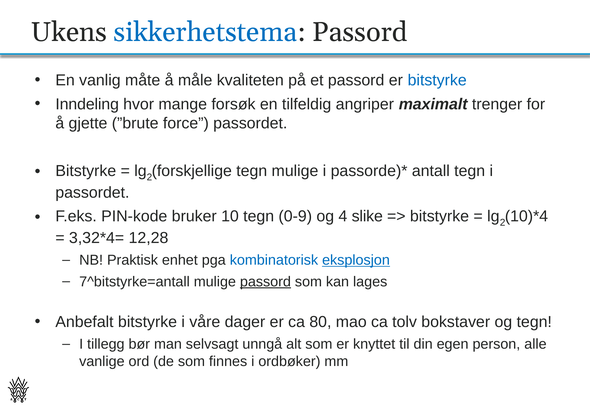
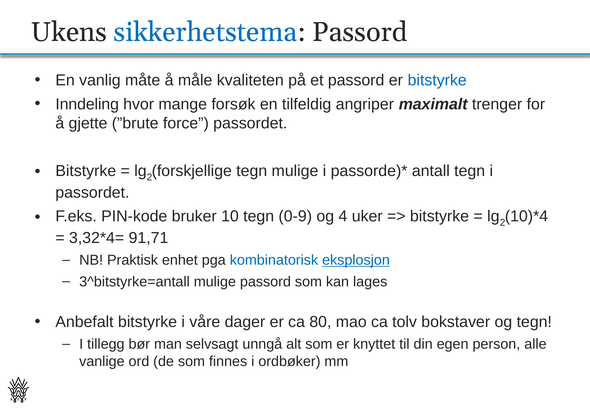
slike: slike -> uker
12,28: 12,28 -> 91,71
7^bitstyrke=antall: 7^bitstyrke=antall -> 3^bitstyrke=antall
passord at (265, 282) underline: present -> none
